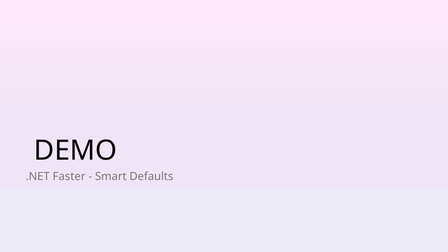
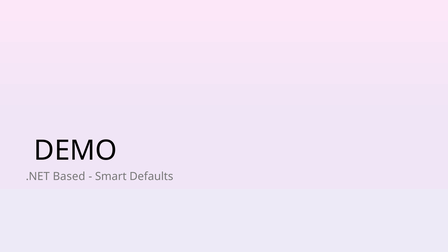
Faster: Faster -> Based
